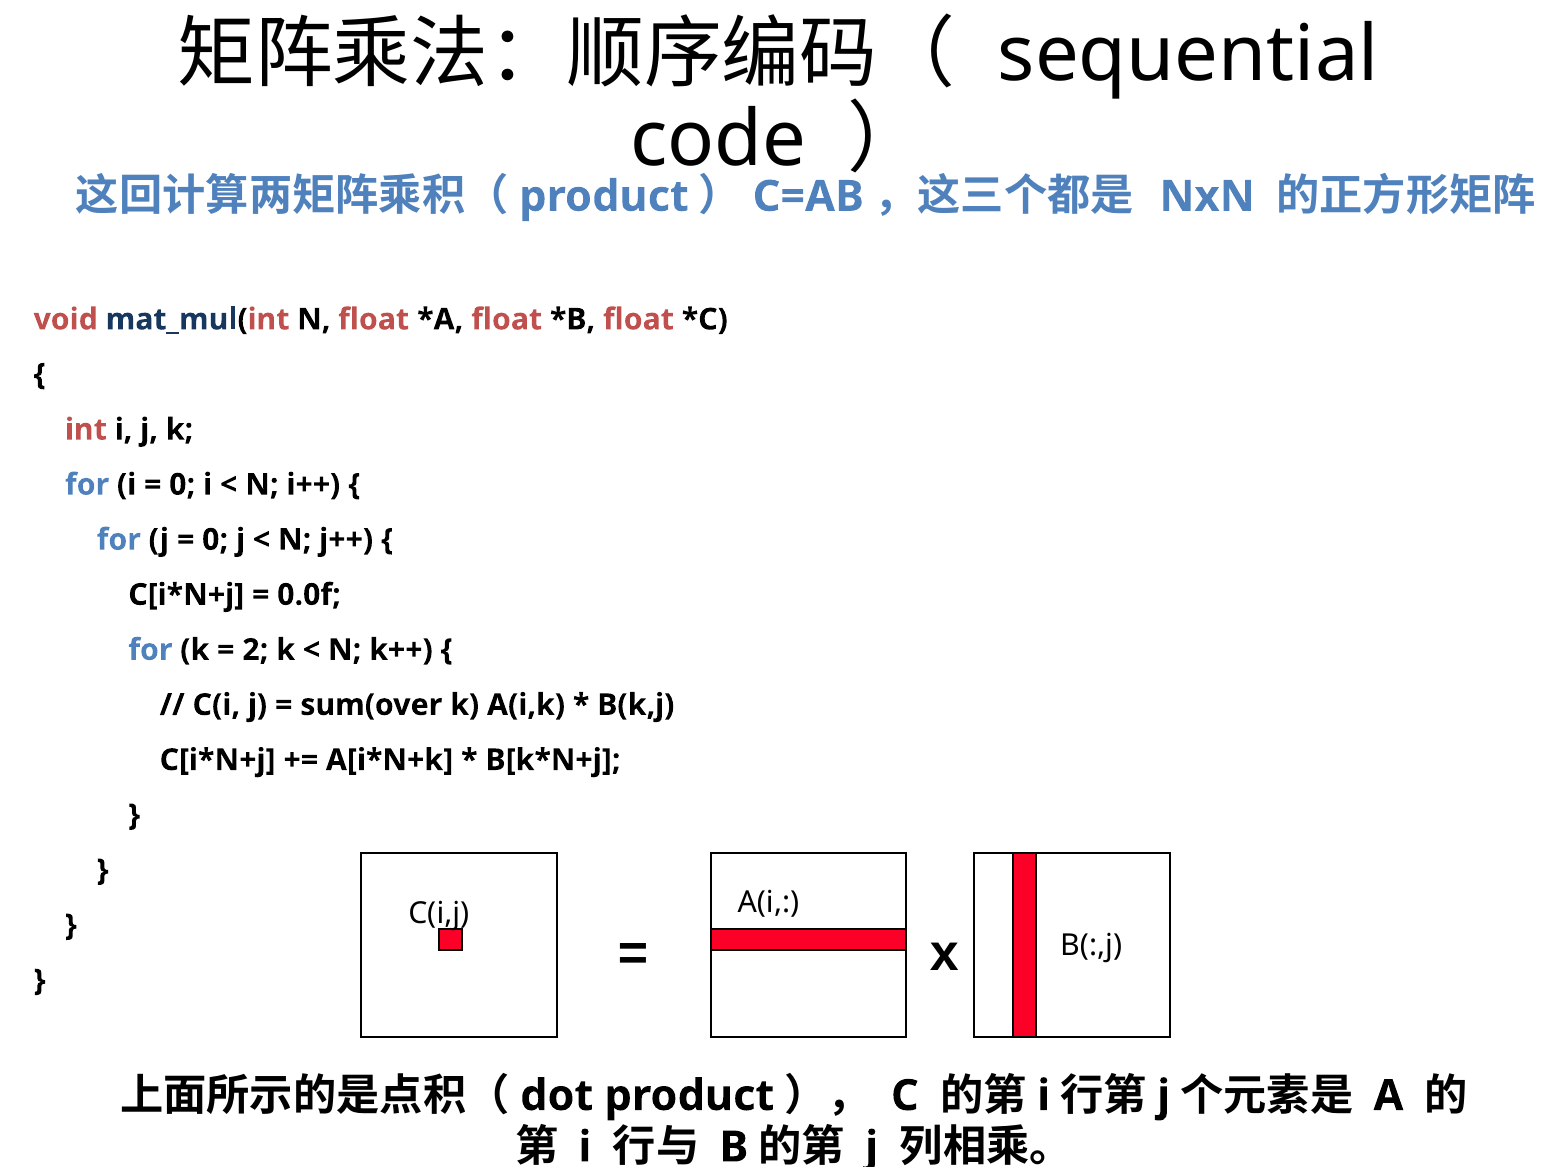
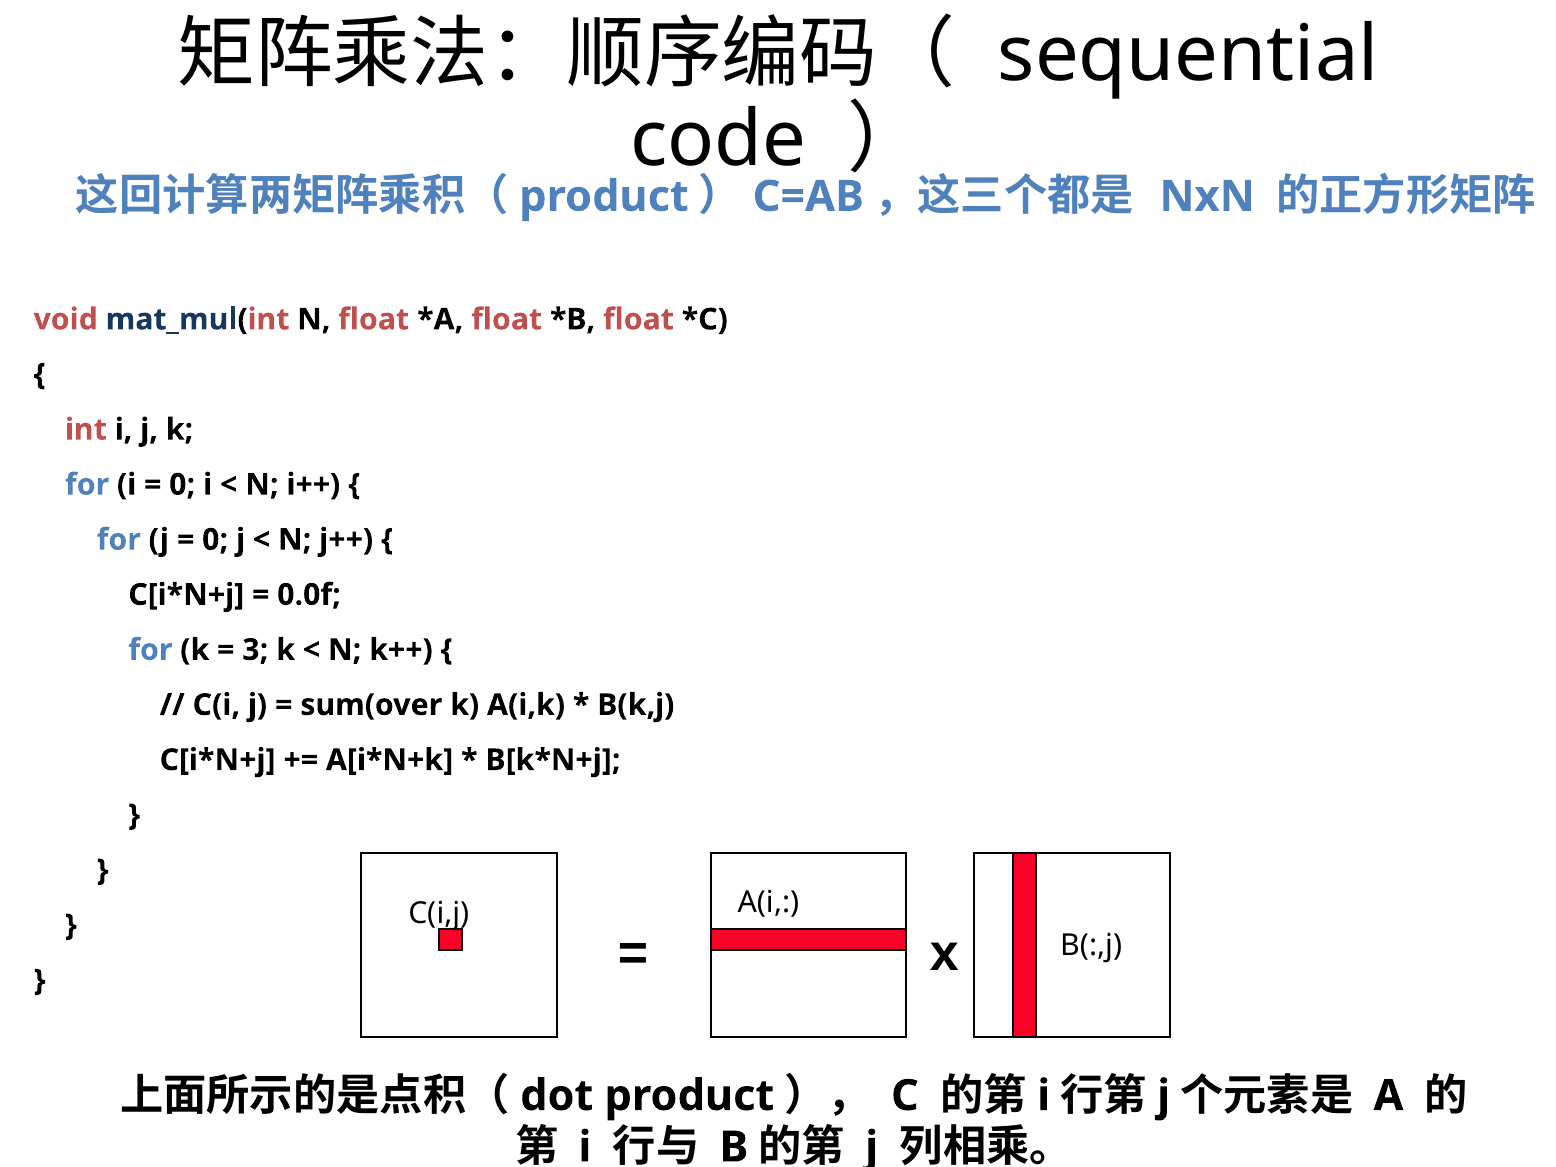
2: 2 -> 3
